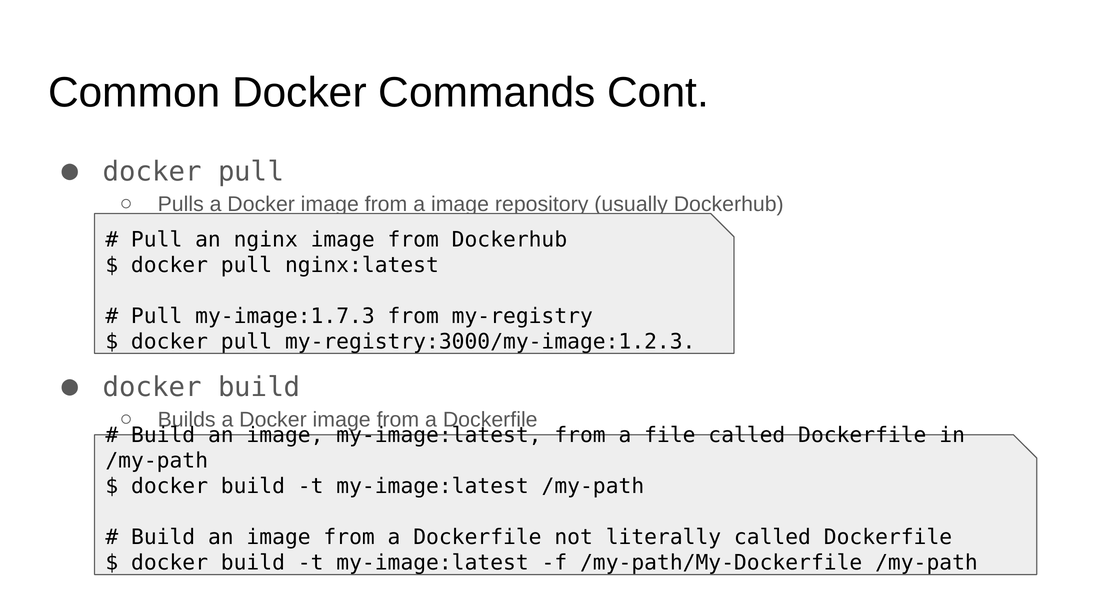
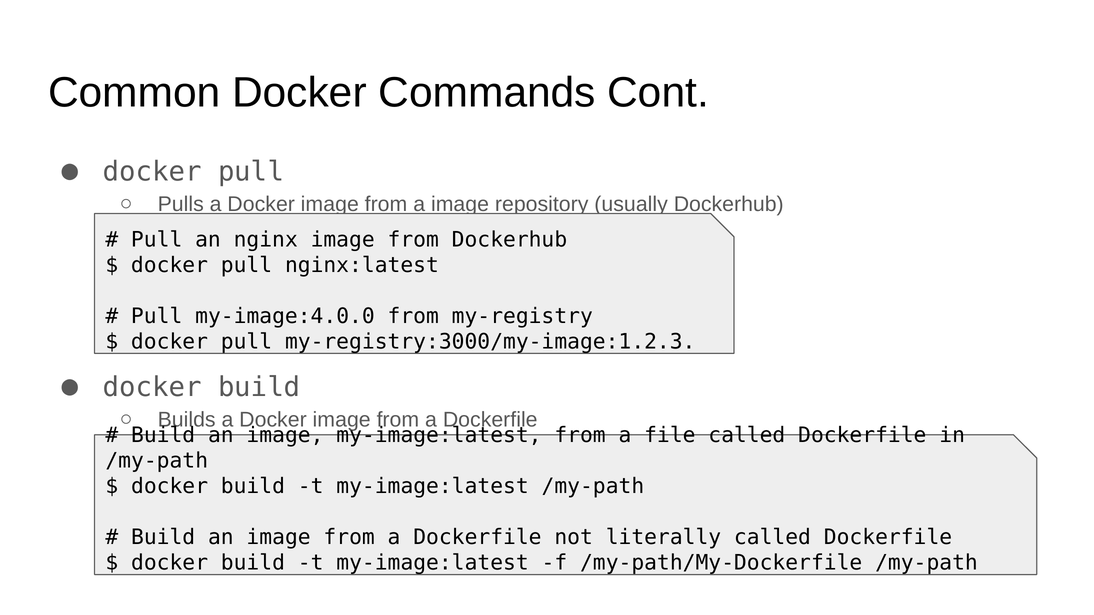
my-image:1.7.3: my-image:1.7.3 -> my-image:4.0.0
